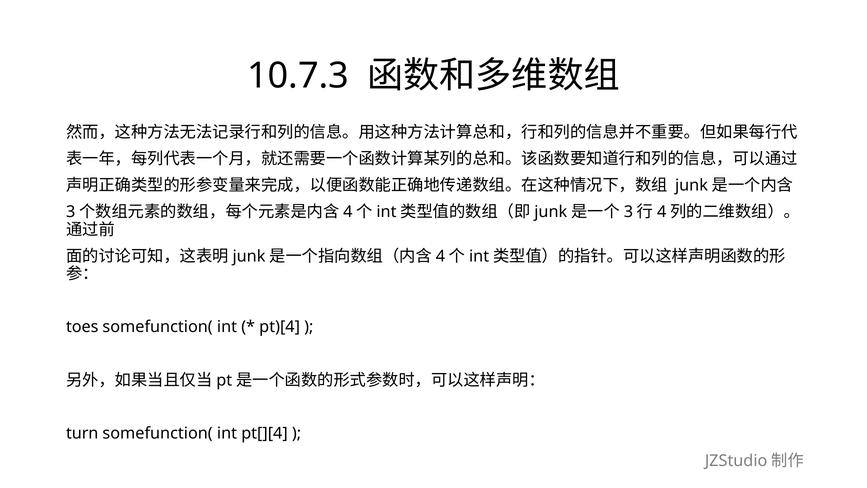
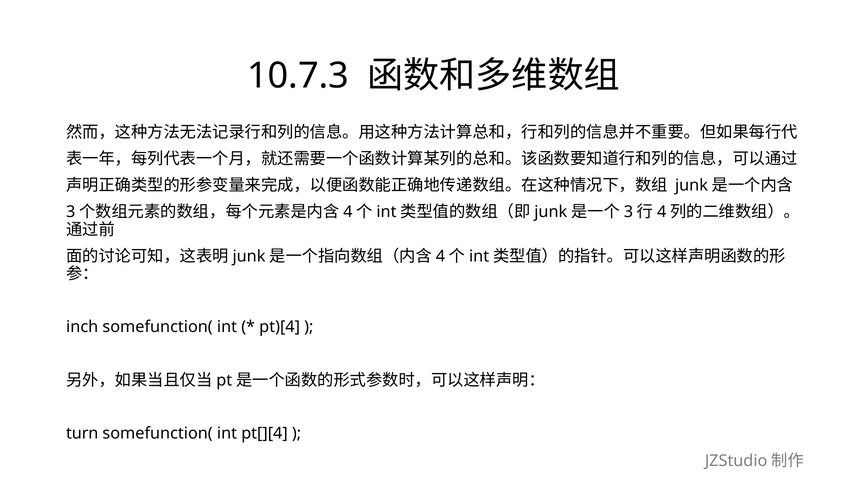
toes: toes -> inch
